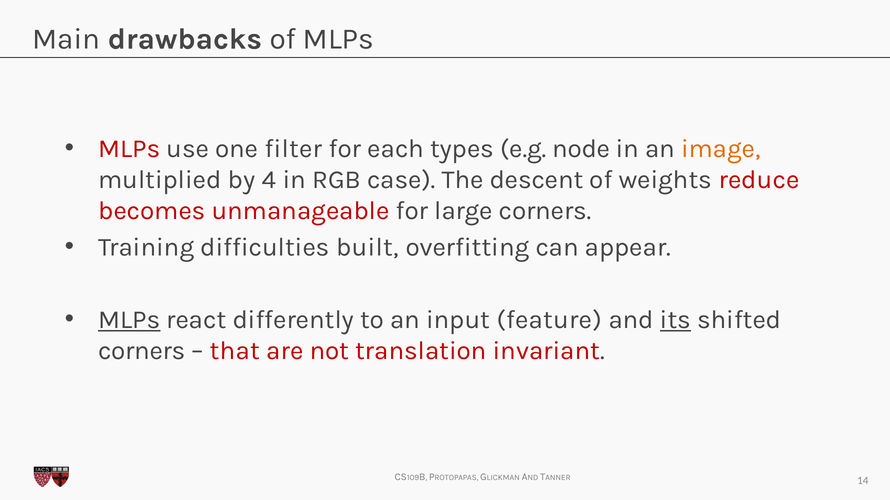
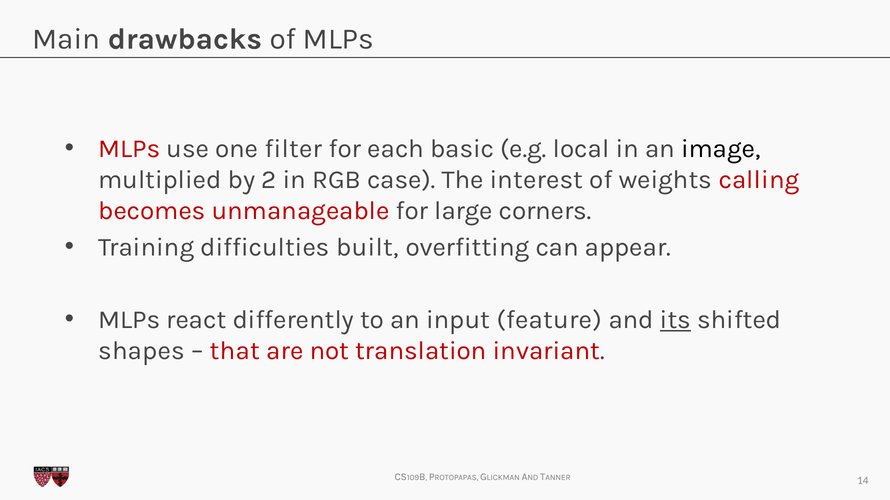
types: types -> basic
node: node -> local
image colour: orange -> black
4: 4 -> 2
descent: descent -> interest
reduce: reduce -> calling
MLPs at (129, 320) underline: present -> none
corners at (142, 351): corners -> shapes
